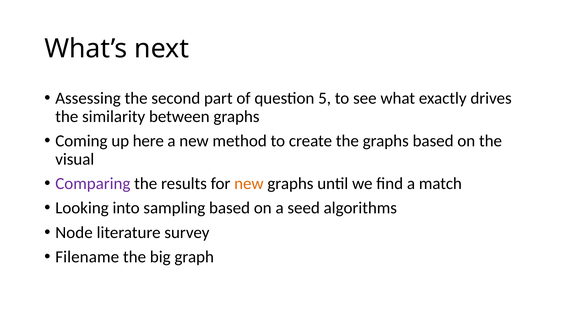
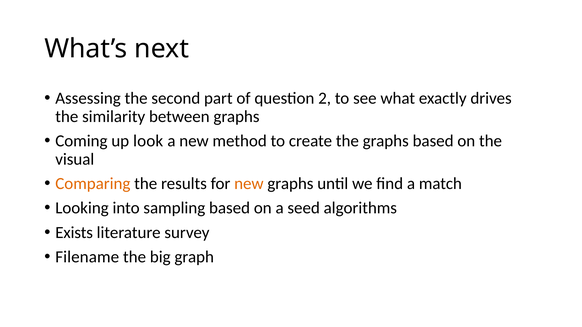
5: 5 -> 2
here: here -> look
Comparing colour: purple -> orange
Node: Node -> Exists
